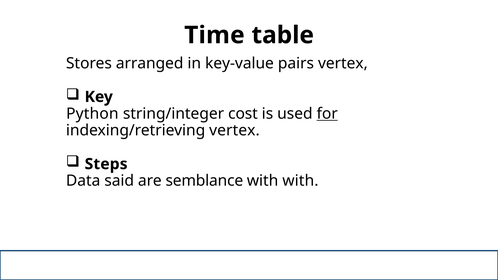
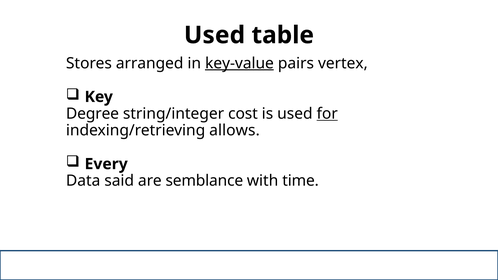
Time at (214, 35): Time -> Used
key-value underline: none -> present
Python: Python -> Degree
indexing/retrieving vertex: vertex -> allows
Steps: Steps -> Every
with with: with -> time
